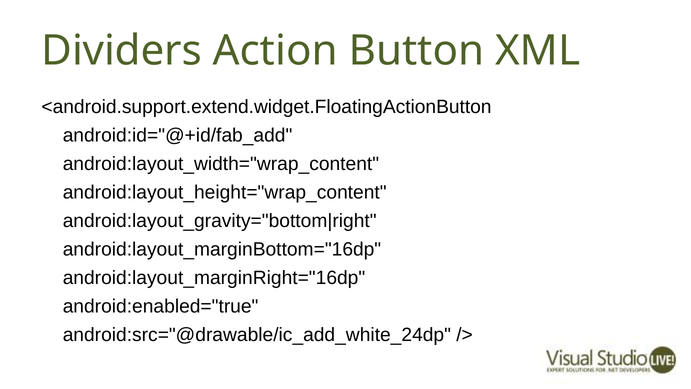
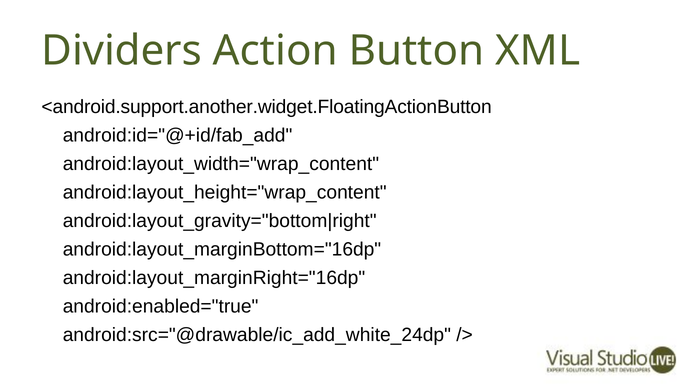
<android.support.extend.widget.FloatingActionButton: <android.support.extend.widget.FloatingActionButton -> <android.support.another.widget.FloatingActionButton
